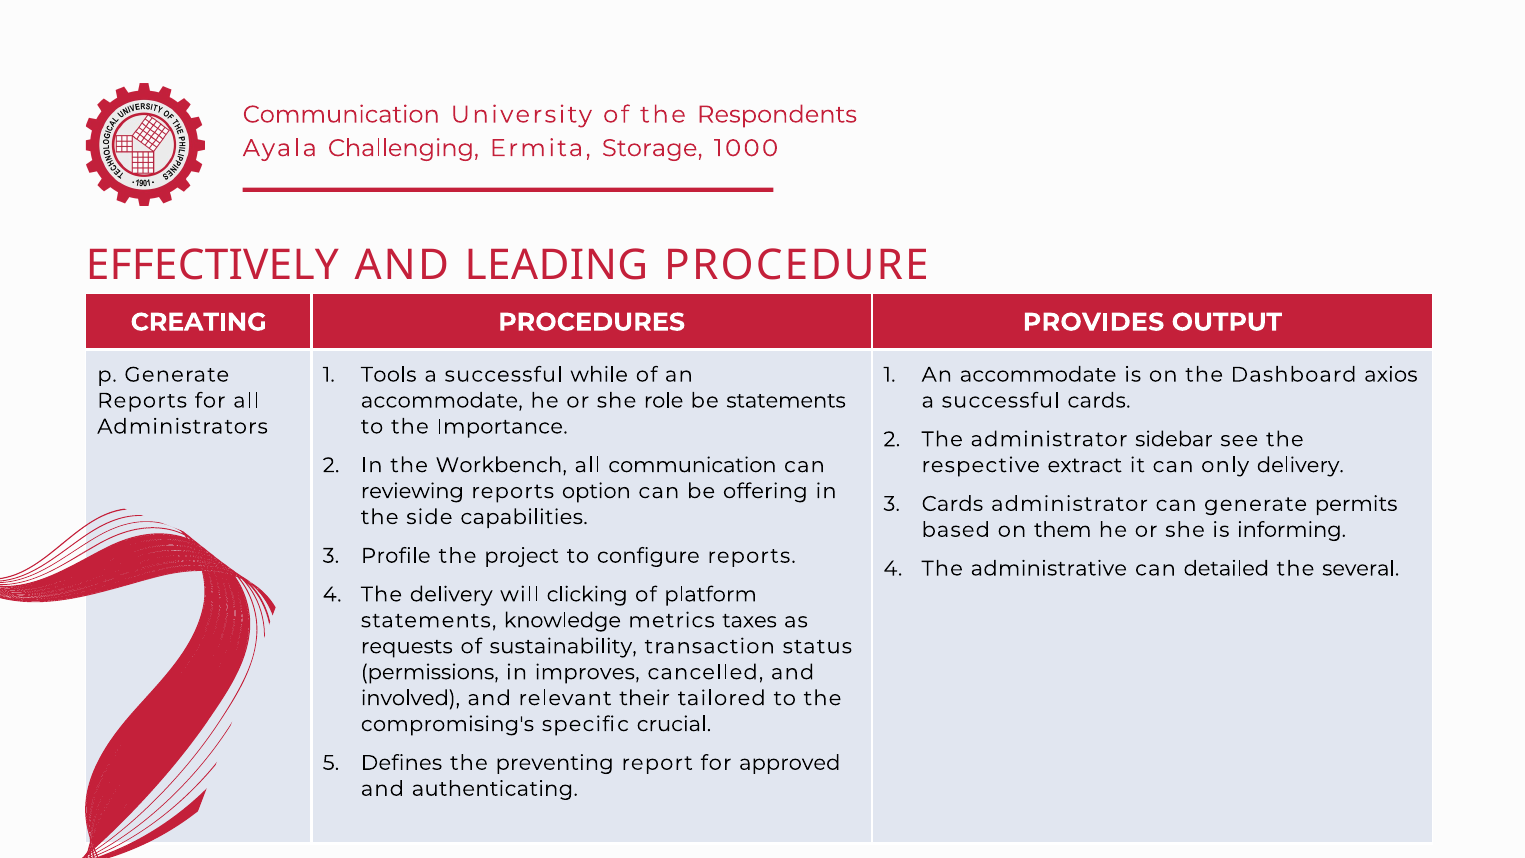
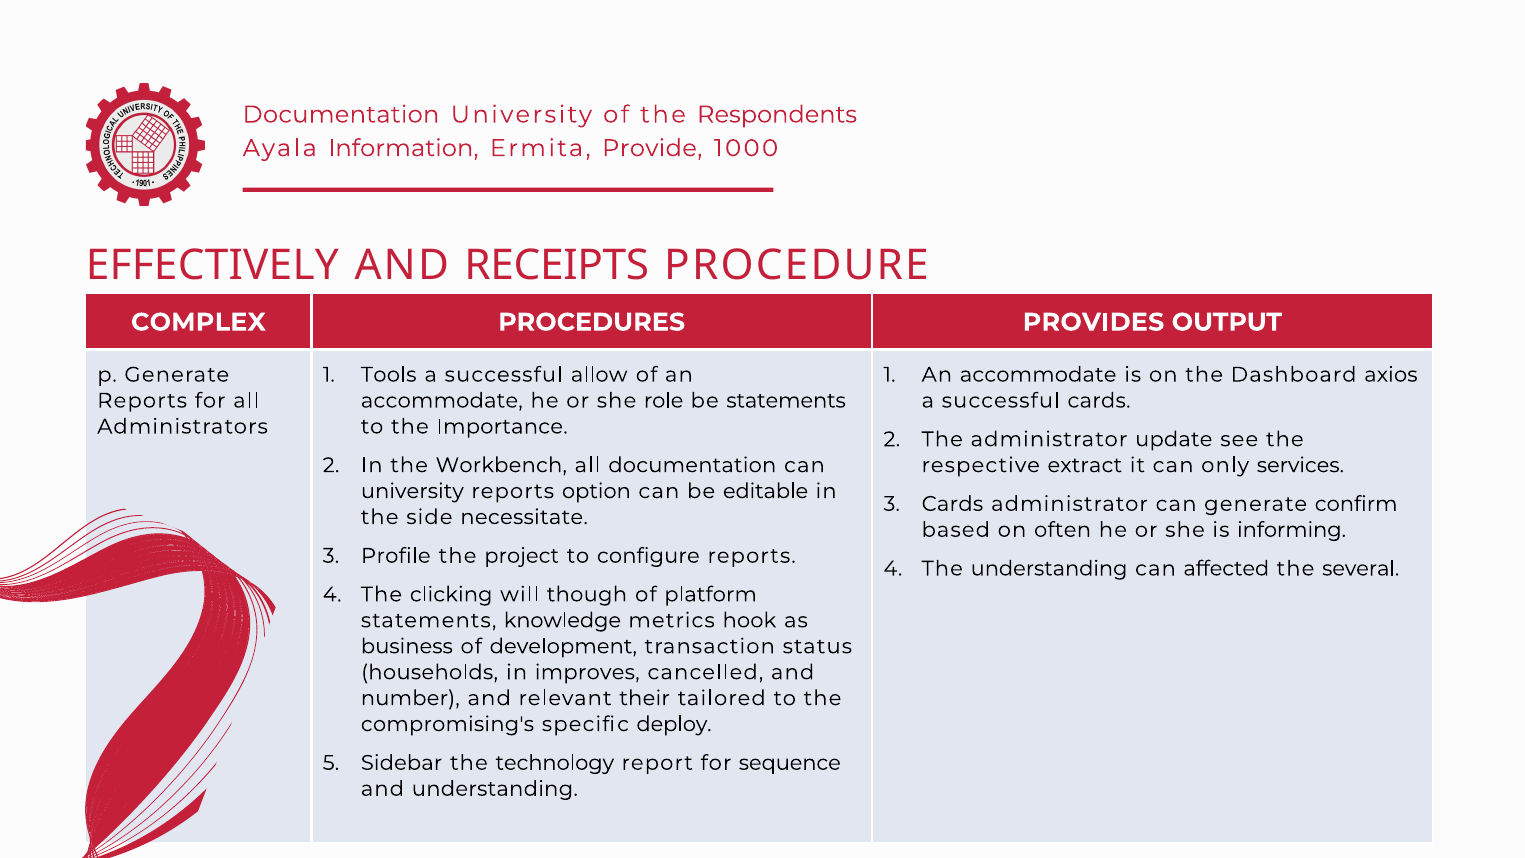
Communication at (341, 115): Communication -> Documentation
Challenging: Challenging -> Information
Storage: Storage -> Provide
LEADING: LEADING -> RECEIPTS
CREATING: CREATING -> COMPLEX
while: while -> allow
sidebar: sidebar -> update
all communication: communication -> documentation
only delivery: delivery -> services
reviewing at (412, 491): reviewing -> university
offering: offering -> editable
permits: permits -> confirm
capabilities: capabilities -> necessitate
them: them -> often
The administrative: administrative -> understanding
detailed: detailed -> affected
The delivery: delivery -> clicking
clicking: clicking -> though
taxes: taxes -> hook
requests: requests -> business
sustainability: sustainability -> development
permissions: permissions -> households
involved: involved -> number
crucial: crucial -> deploy
Defines: Defines -> Sidebar
preventing: preventing -> technology
approved: approved -> sequence
and authenticating: authenticating -> understanding
